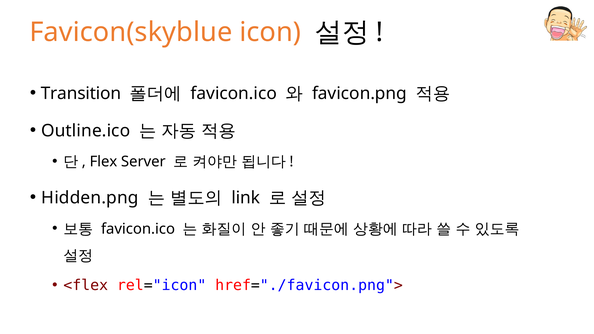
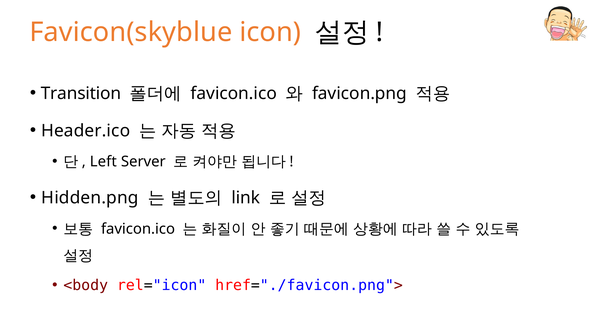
Outline.ico: Outline.ico -> Header.ico
Flex: Flex -> Left
<flex: <flex -> <body
